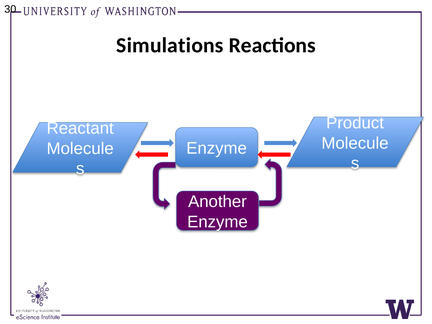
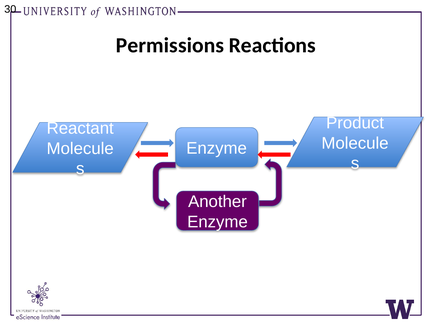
Simulations: Simulations -> Permissions
